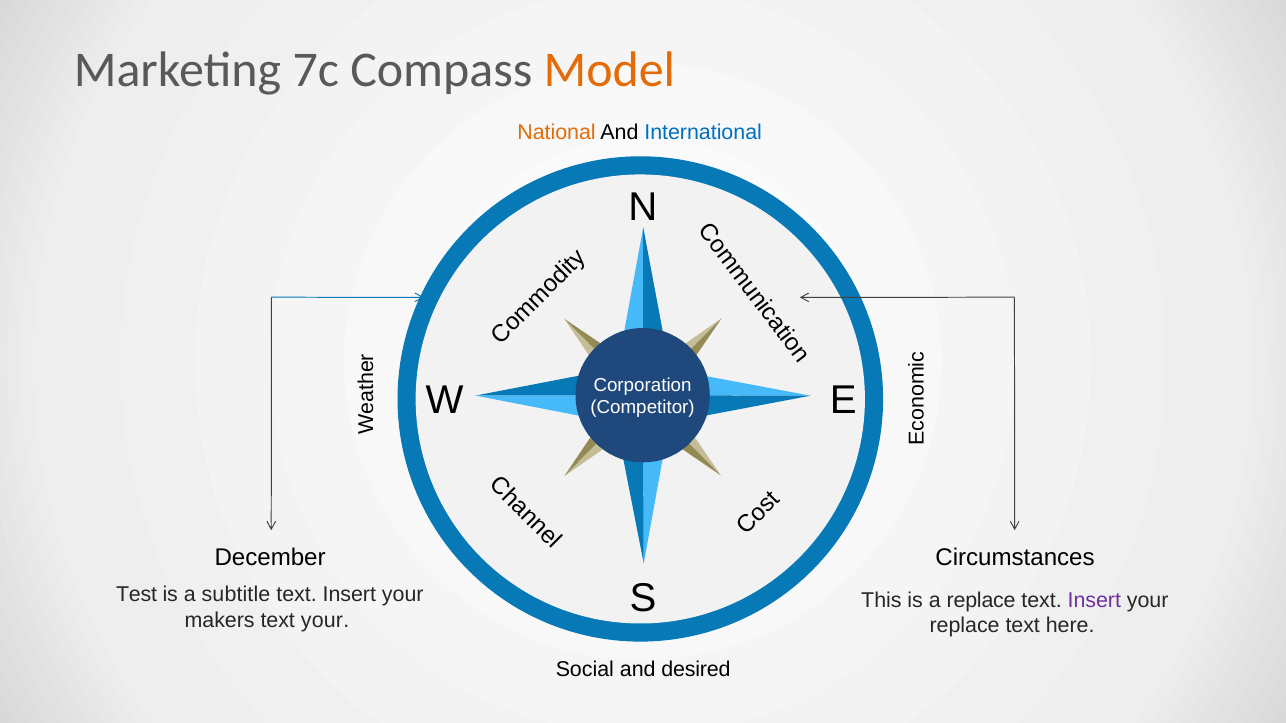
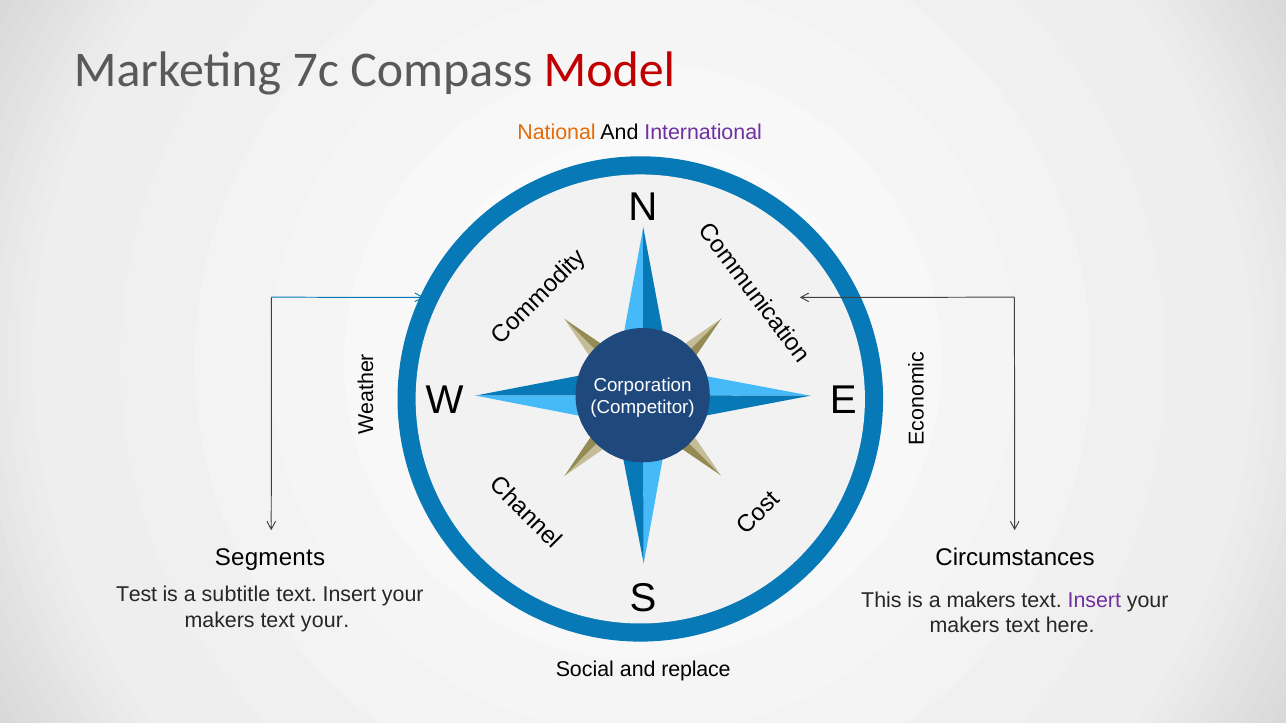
Model colour: orange -> red
International colour: blue -> purple
December: December -> Segments
a replace: replace -> makers
replace at (965, 626): replace -> makers
desired: desired -> replace
